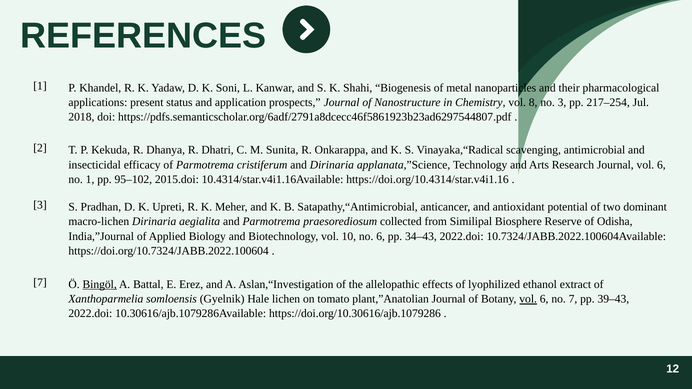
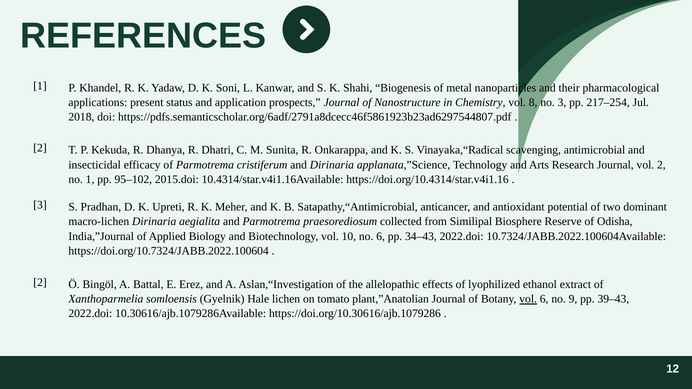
Journal vol 6: 6 -> 2
7 at (40, 283): 7 -> 2
Bingöl underline: present -> none
no 7: 7 -> 9
